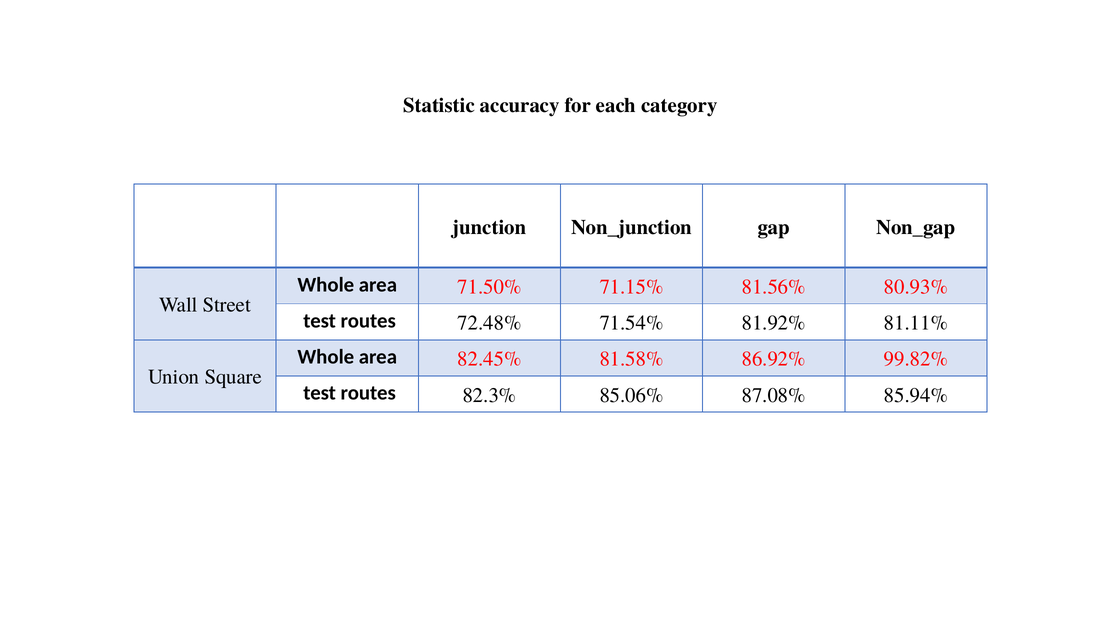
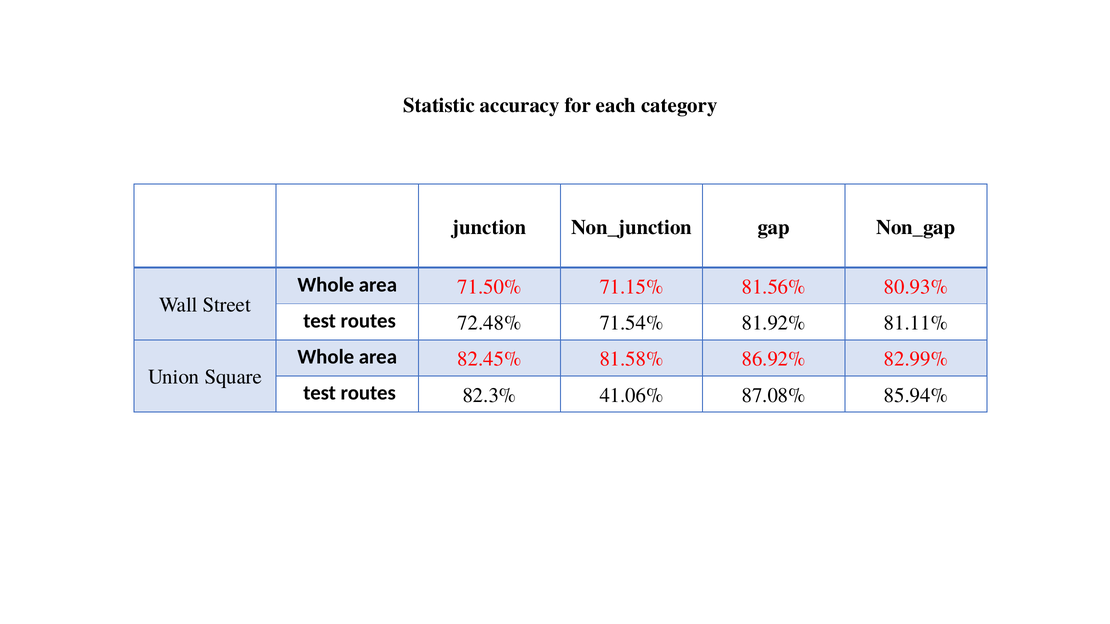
99.82%: 99.82% -> 82.99%
85.06%: 85.06% -> 41.06%
